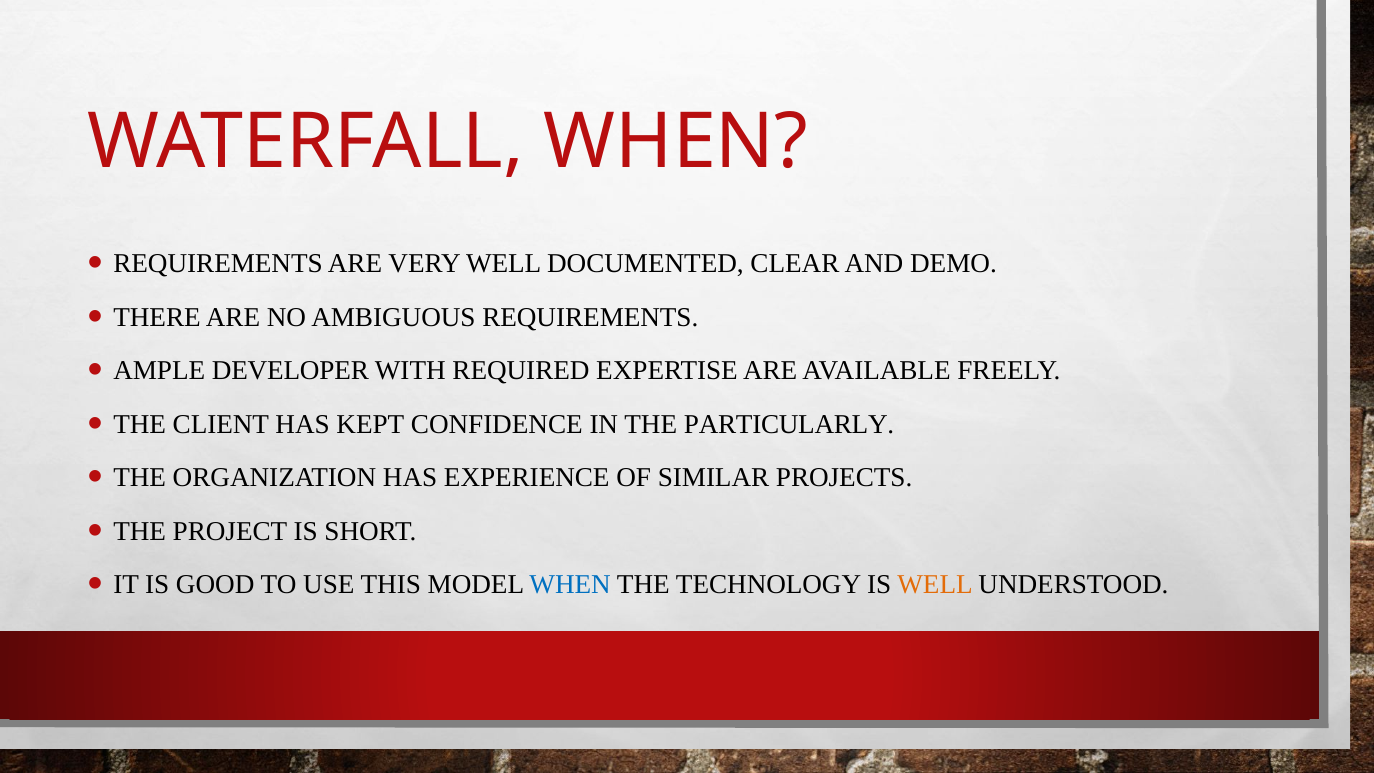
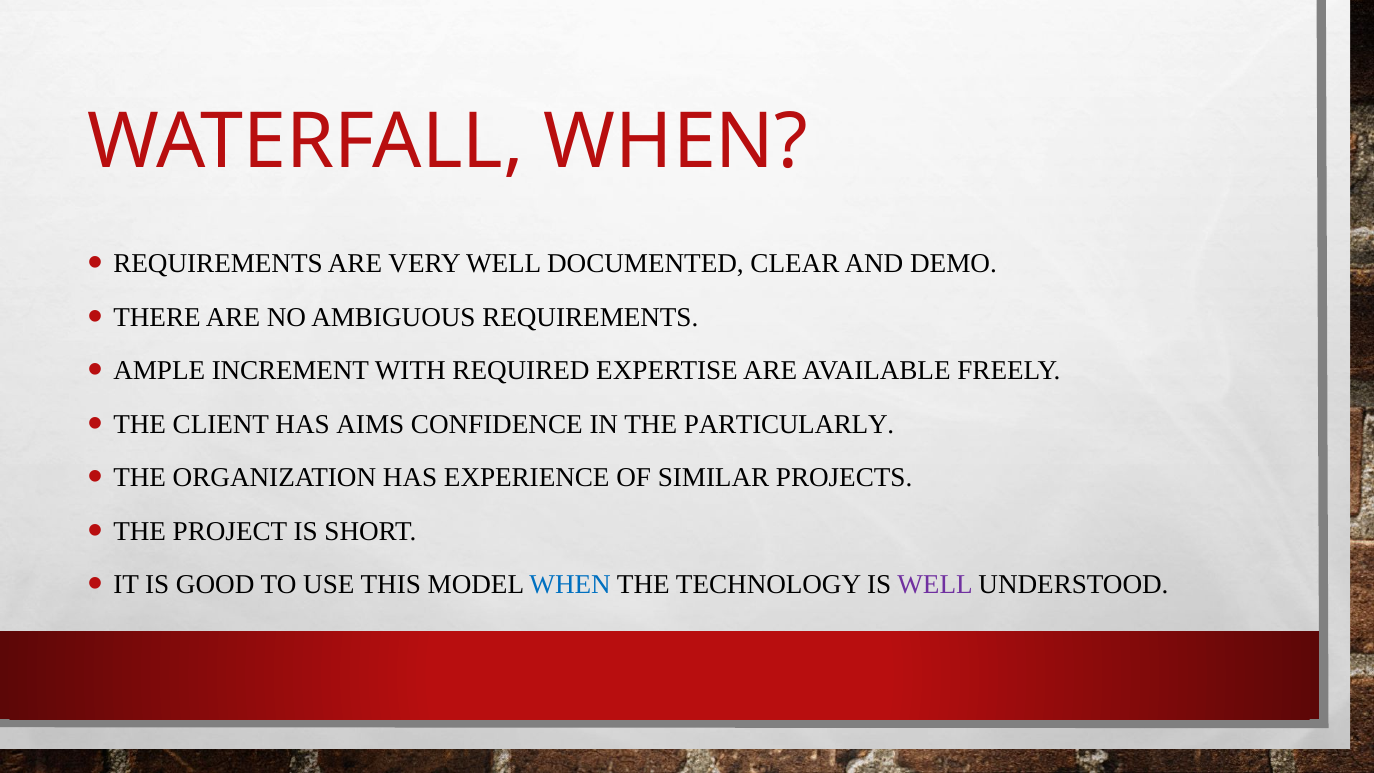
DEVELOPER: DEVELOPER -> INCREMENT
KEPT: KEPT -> AIMS
WELL at (935, 585) colour: orange -> purple
